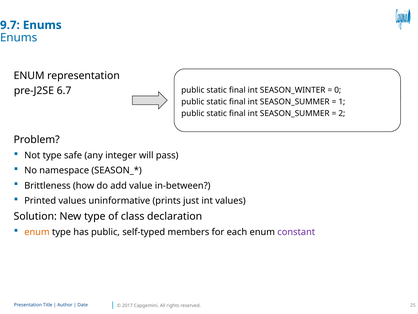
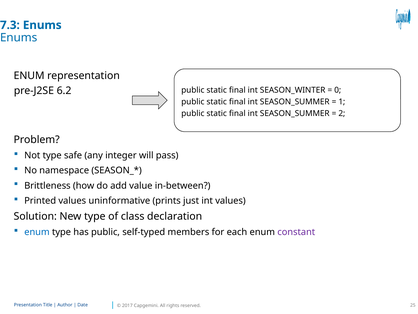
9.7: 9.7 -> 7.3
6.7: 6.7 -> 6.2
enum at (37, 232) colour: orange -> blue
